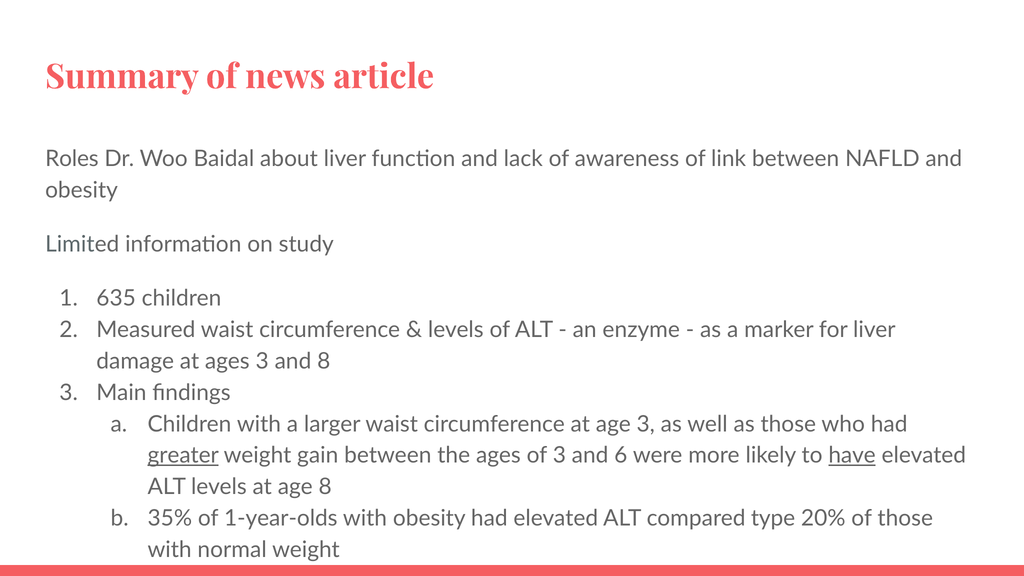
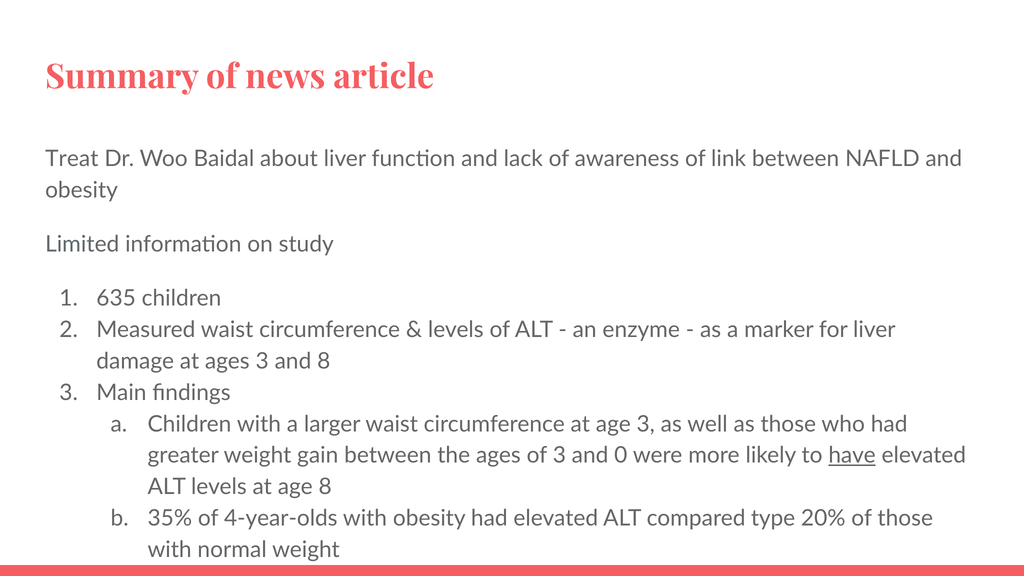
Roles: Roles -> Treat
greater underline: present -> none
6: 6 -> 0
1-year-olds: 1-year-olds -> 4-year-olds
